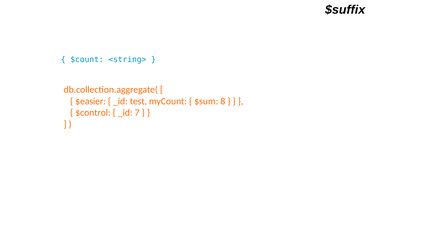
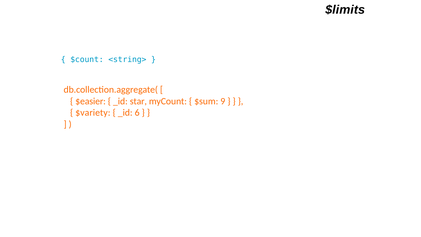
$suffix: $suffix -> $limits
test: test -> star
8: 8 -> 9
$control: $control -> $variety
7: 7 -> 6
